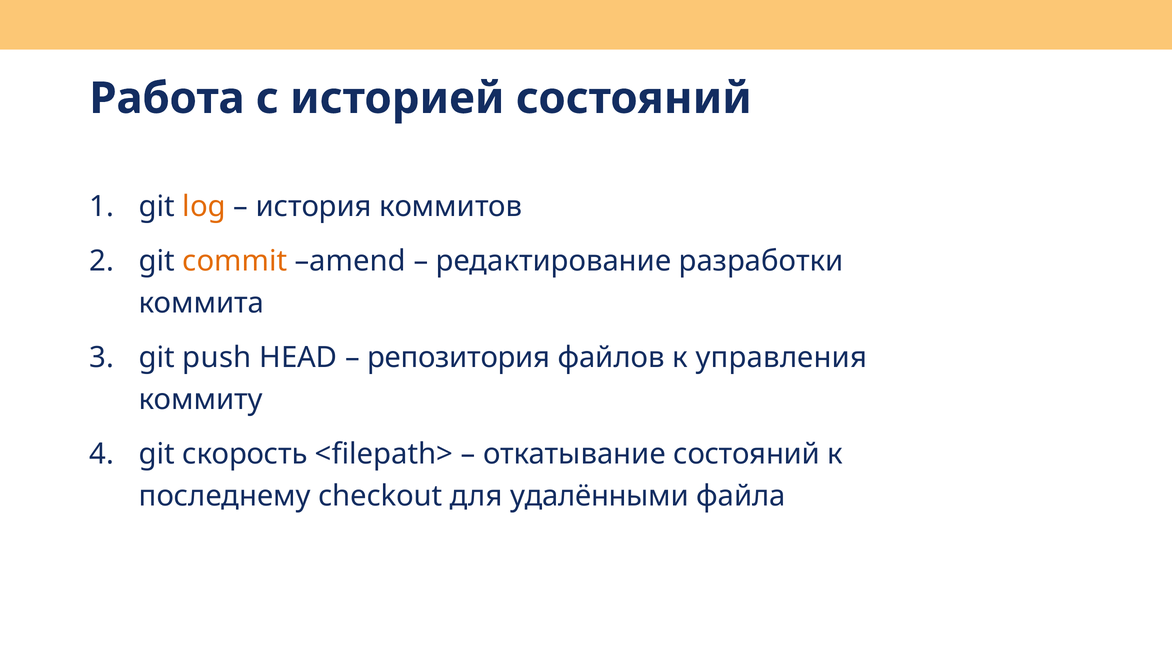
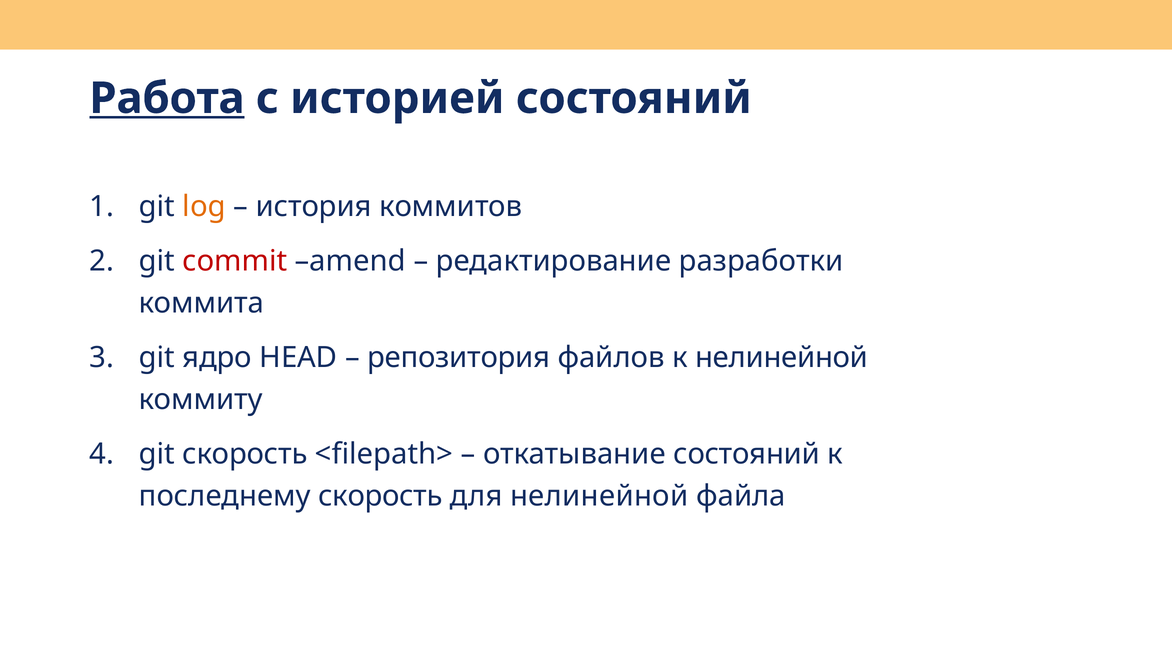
Работа underline: none -> present
commit colour: orange -> red
push: push -> ядро
к управления: управления -> нелинейной
последнему checkout: checkout -> скорость
для удалёнными: удалёнными -> нелинейной
